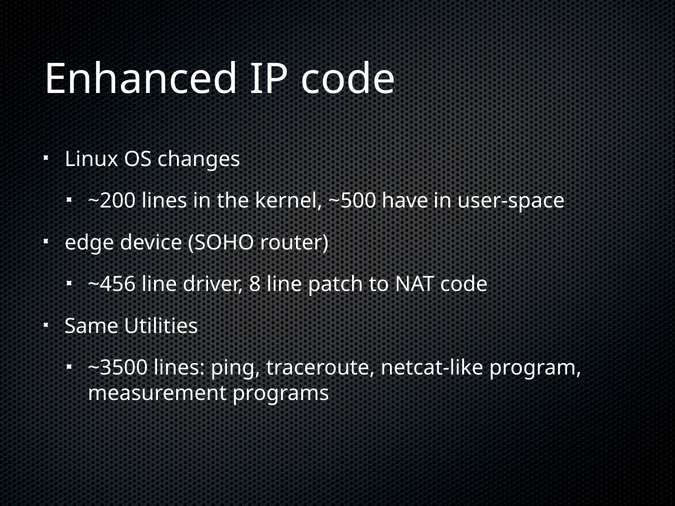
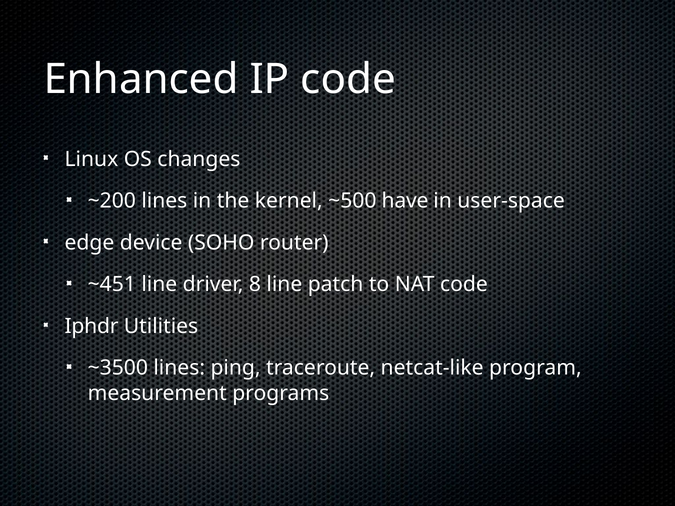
~456: ~456 -> ~451
Same: Same -> Iphdr
